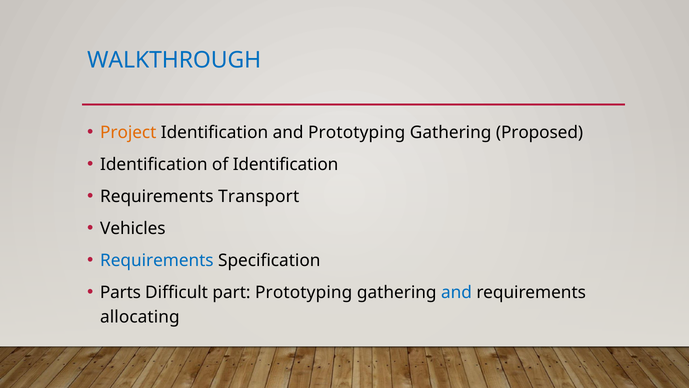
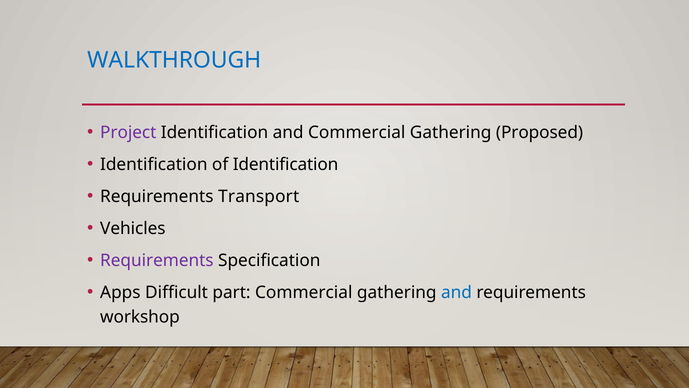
Project colour: orange -> purple
and Prototyping: Prototyping -> Commercial
Requirements at (157, 260) colour: blue -> purple
Parts: Parts -> Apps
part Prototyping: Prototyping -> Commercial
allocating: allocating -> workshop
